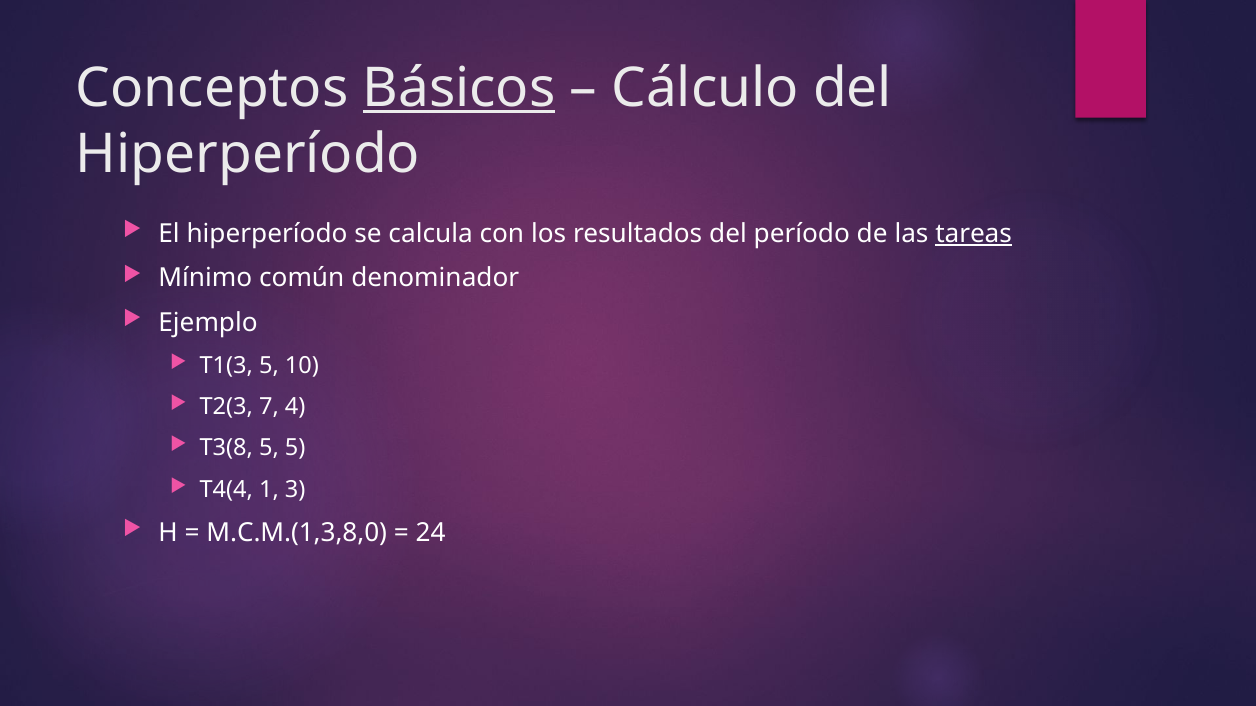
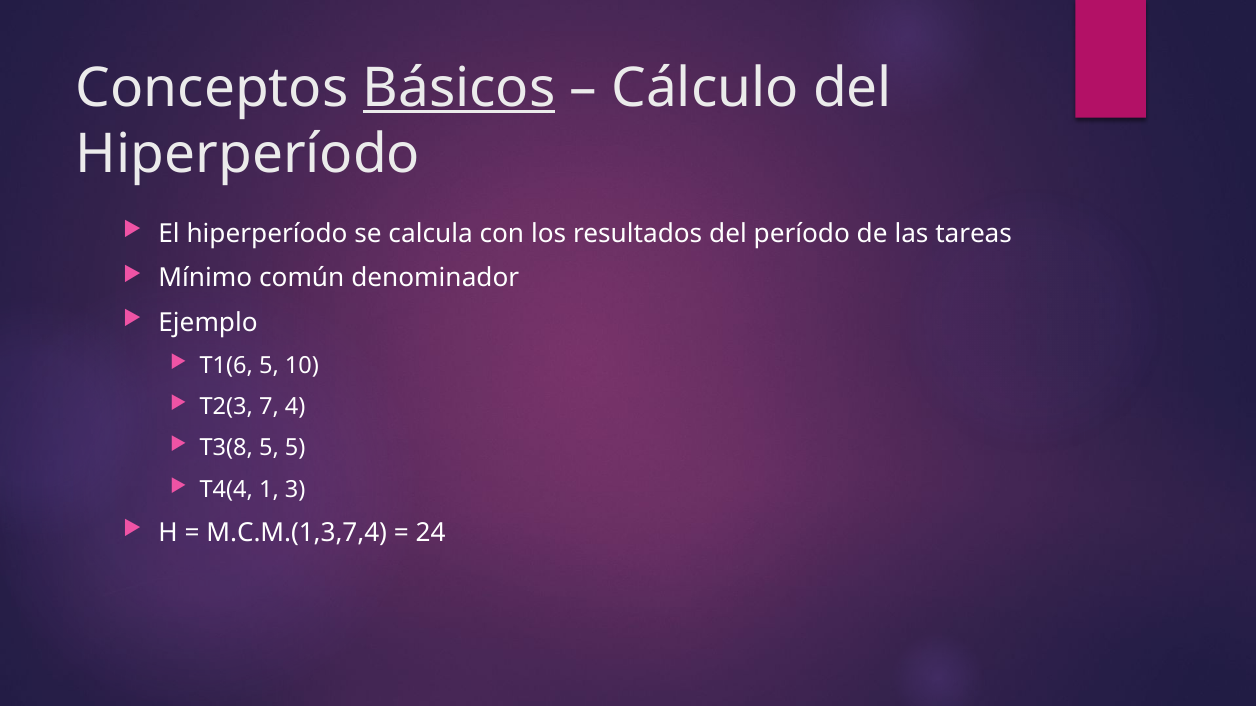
tareas underline: present -> none
T1(3: T1(3 -> T1(6
M.C.M.(1,3,8,0: M.C.M.(1,3,8,0 -> M.C.M.(1,3,7,4
